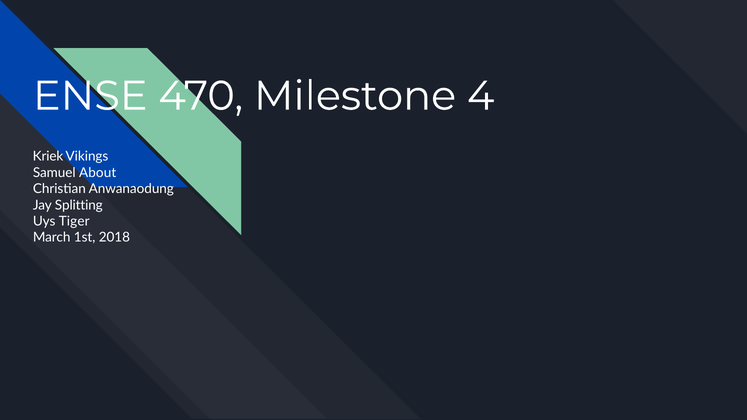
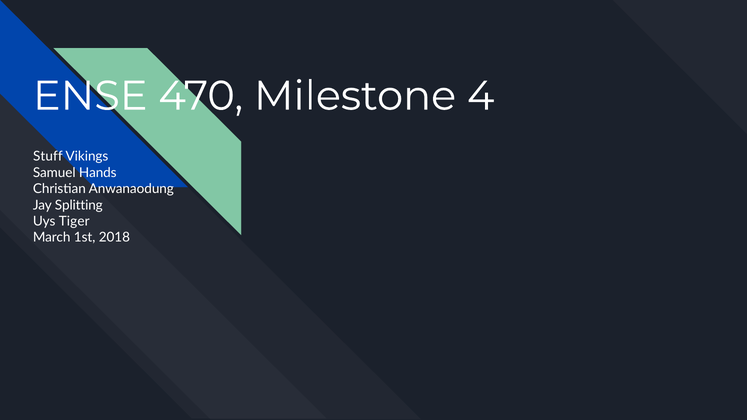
Kriek: Kriek -> Stuff
About: About -> Hands
